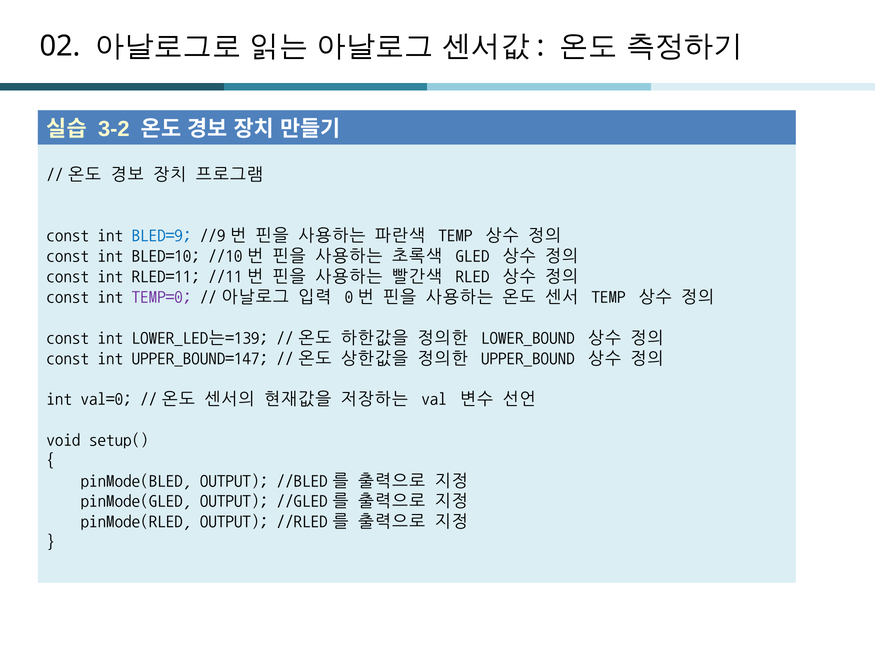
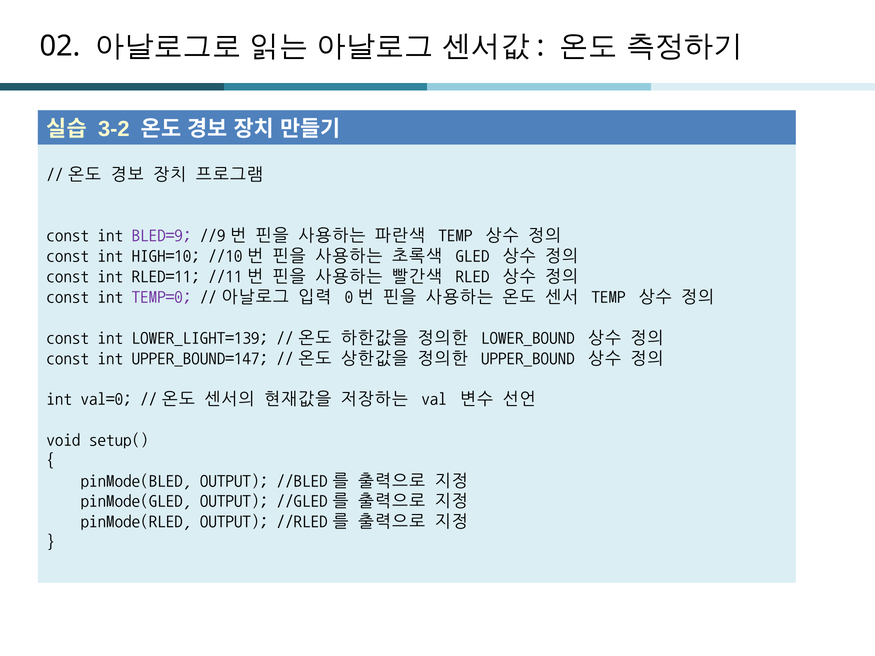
BLED=9 colour: blue -> purple
BLED=10: BLED=10 -> HIGH=10
LOWER_LED는=139: LOWER_LED는=139 -> LOWER_LIGHT=139
